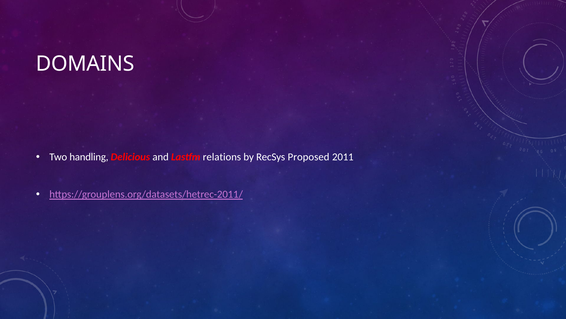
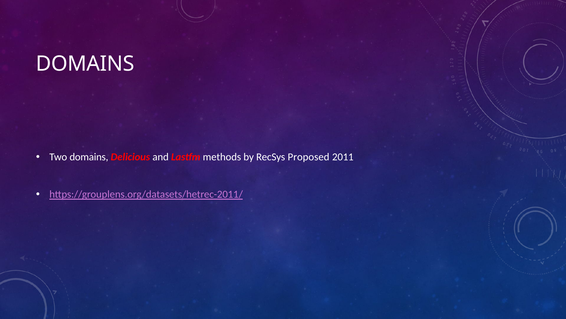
Two handling: handling -> domains
relations: relations -> methods
